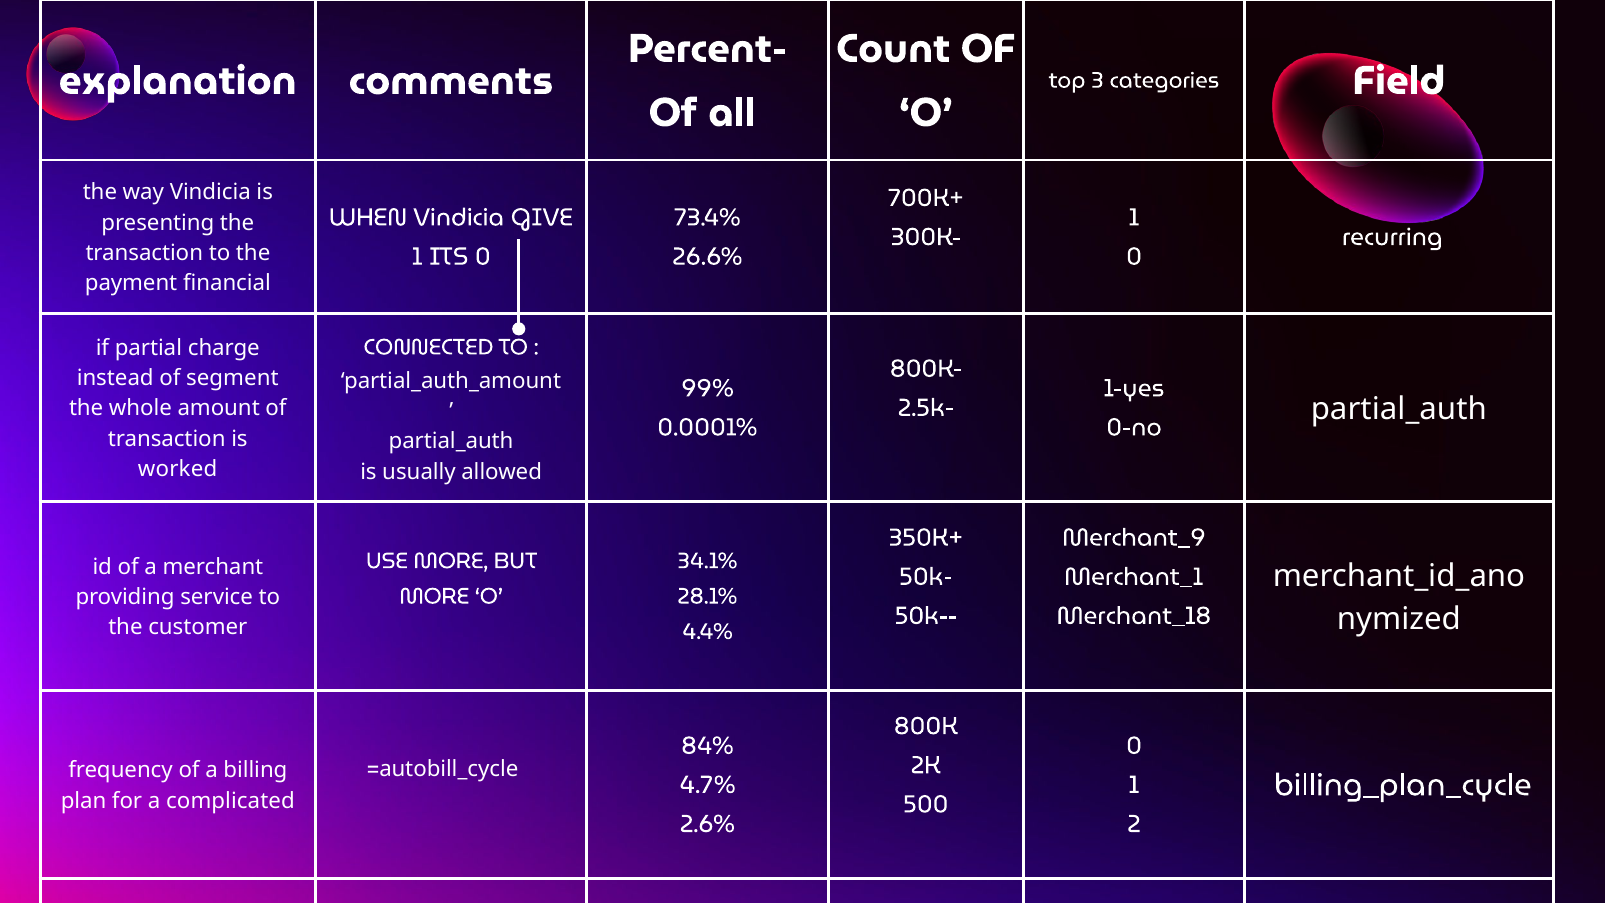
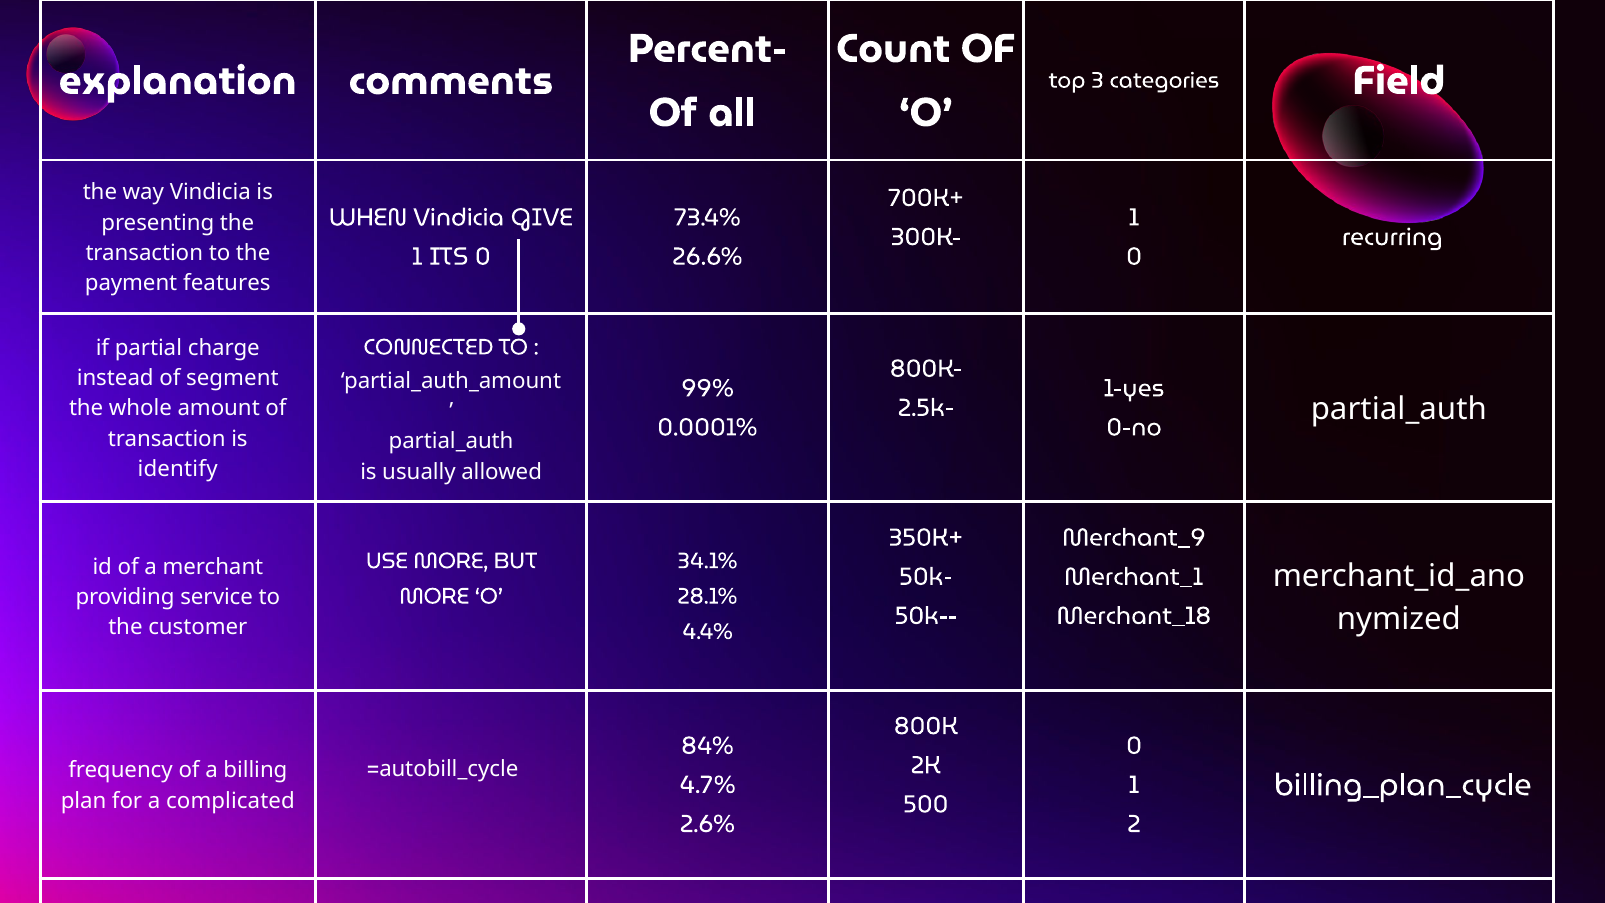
financial: financial -> features
worked: worked -> identify
